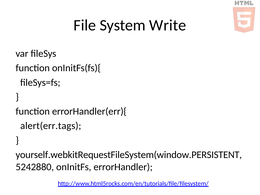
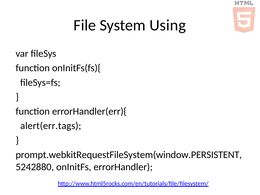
Write: Write -> Using
yourself.webkitRequestFileSystem(window.PERSISTENT: yourself.webkitRequestFileSystem(window.PERSISTENT -> prompt.webkitRequestFileSystem(window.PERSISTENT
